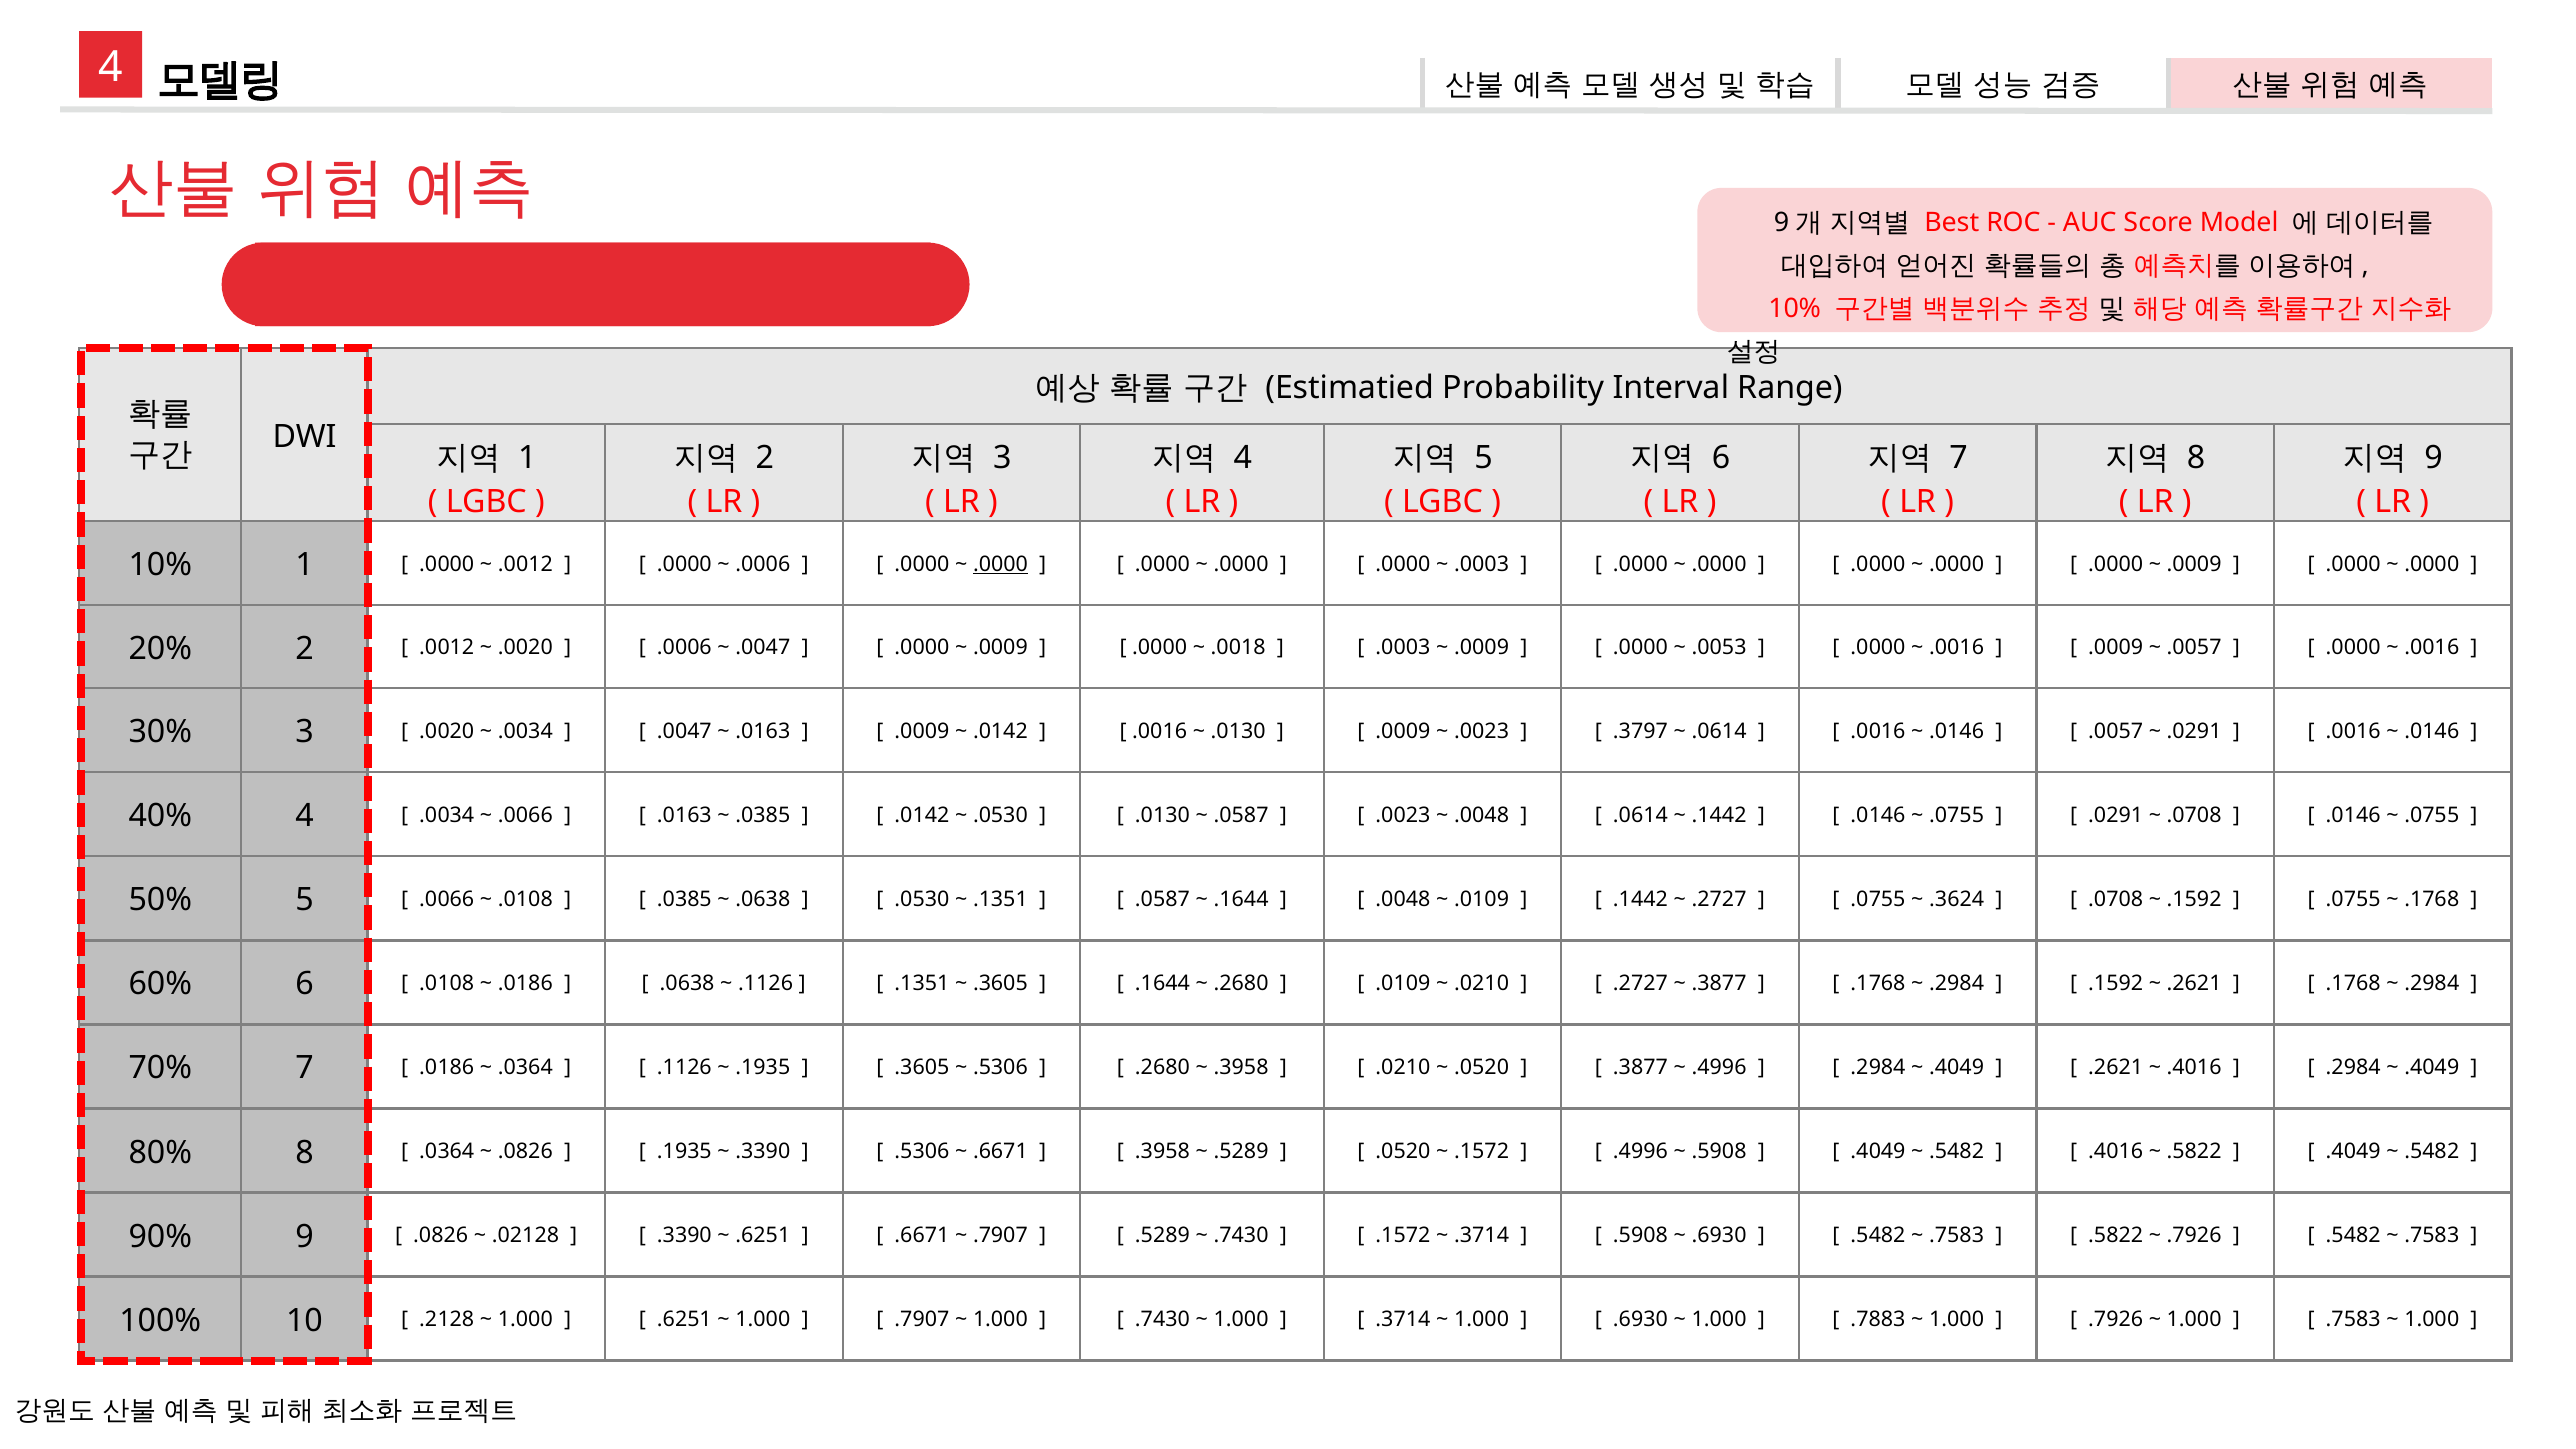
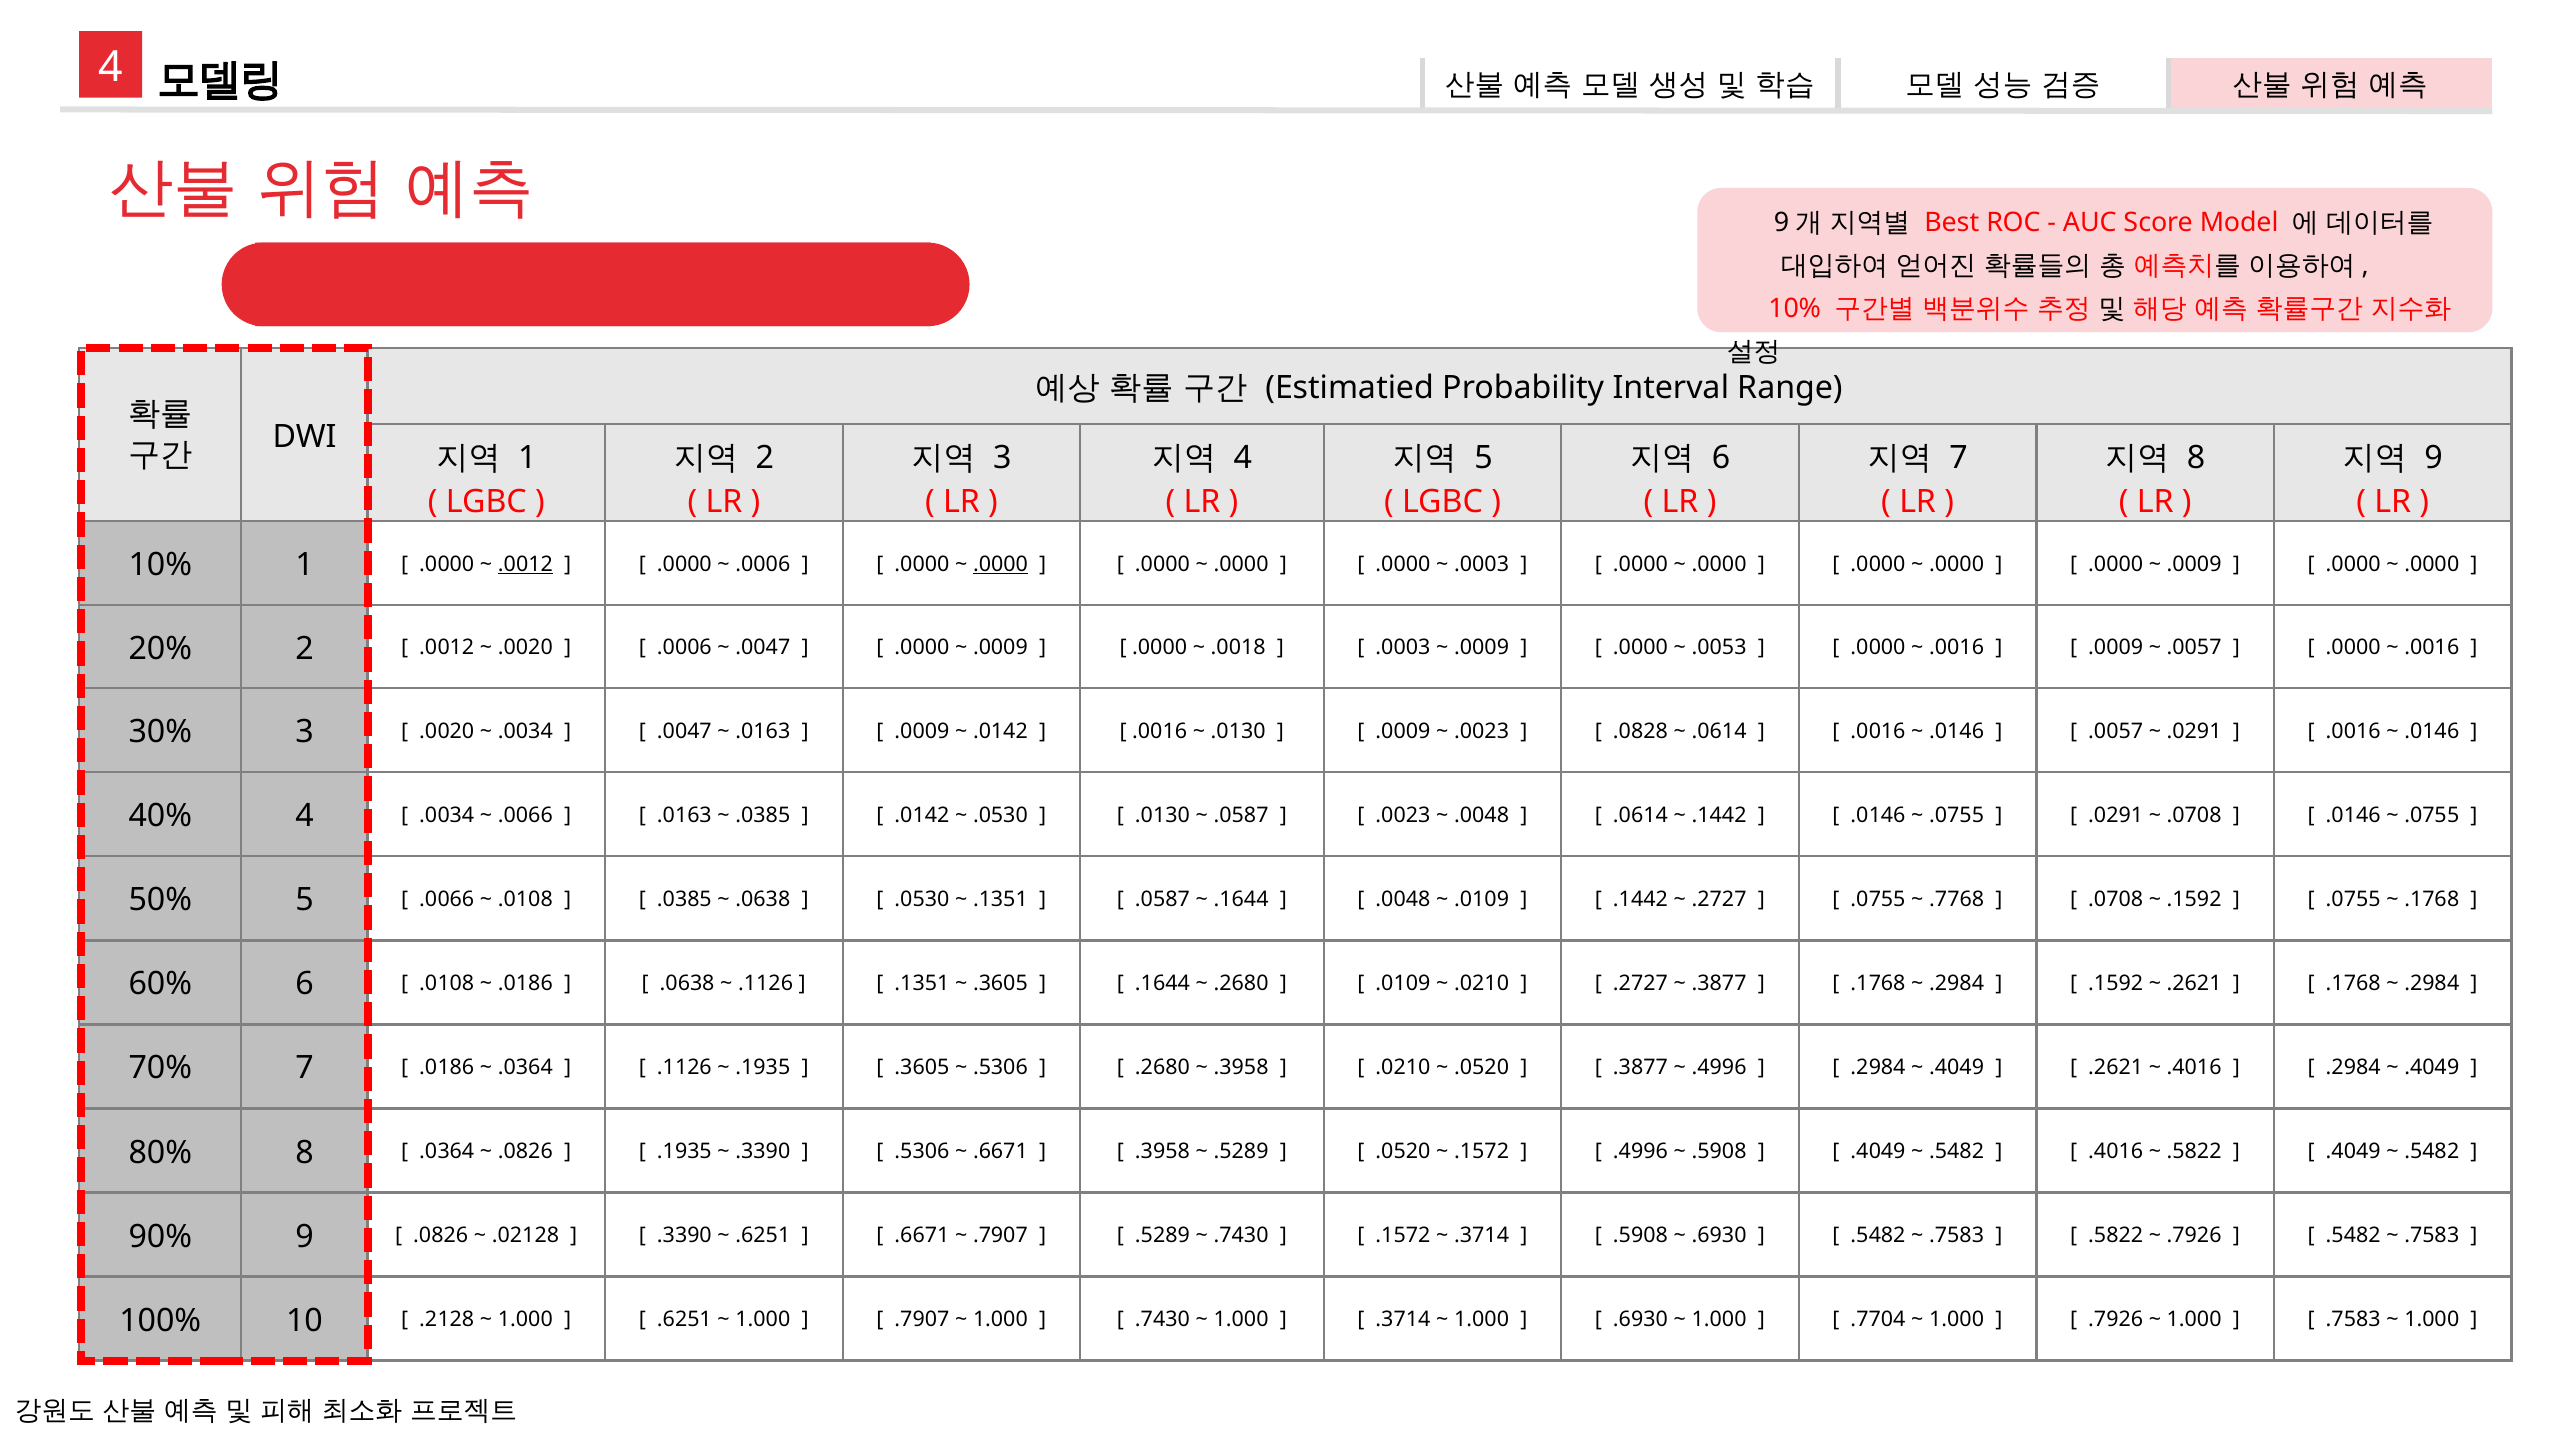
.0012 at (525, 564) underline: none -> present
.3797: .3797 -> .0828
.3624: .3624 -> .7768
.7883: .7883 -> .7704
